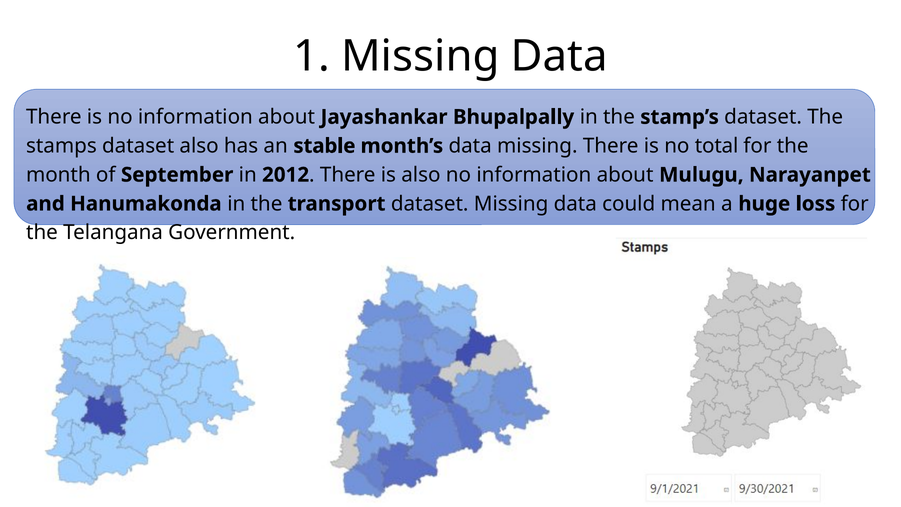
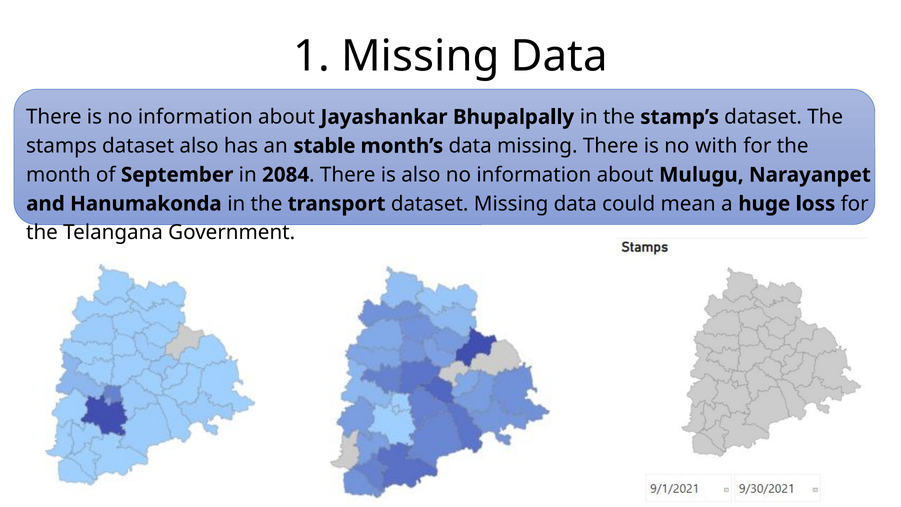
total: total -> with
2012: 2012 -> 2084
